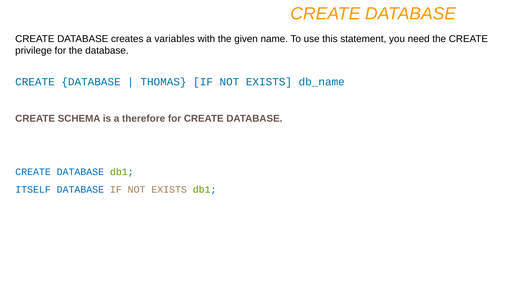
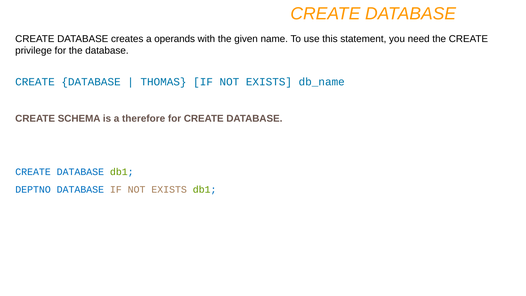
variables: variables -> operands
ITSELF: ITSELF -> DEPTNO
